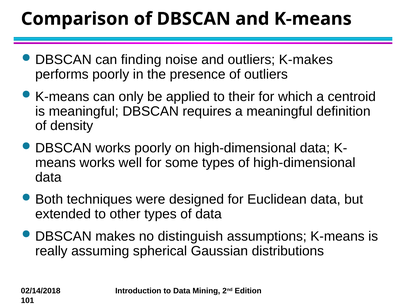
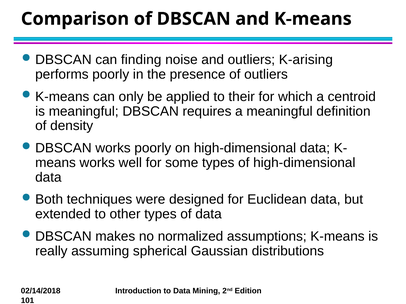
K-makes: K-makes -> K-arising
distinguish: distinguish -> normalized
